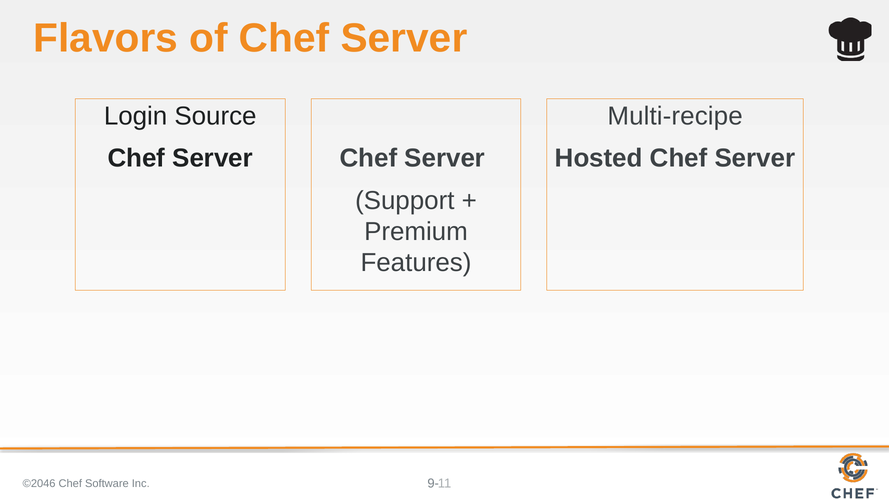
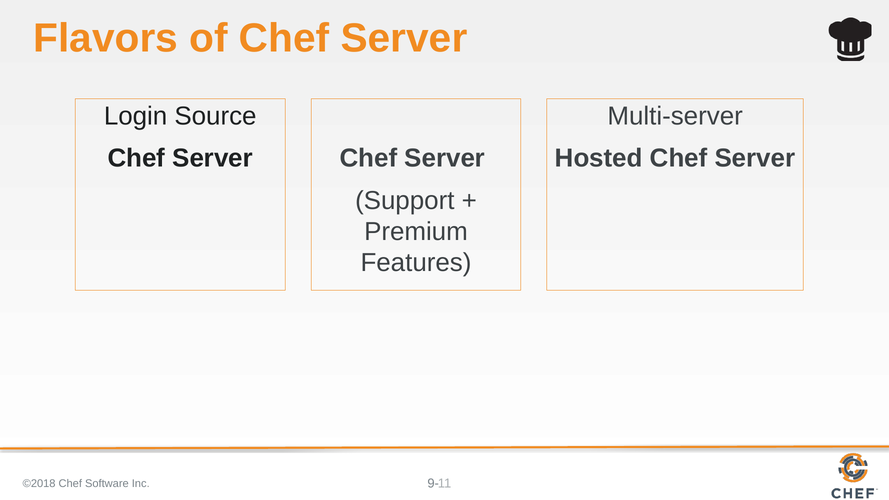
Multi-recipe: Multi-recipe -> Multi-server
©2046: ©2046 -> ©2018
